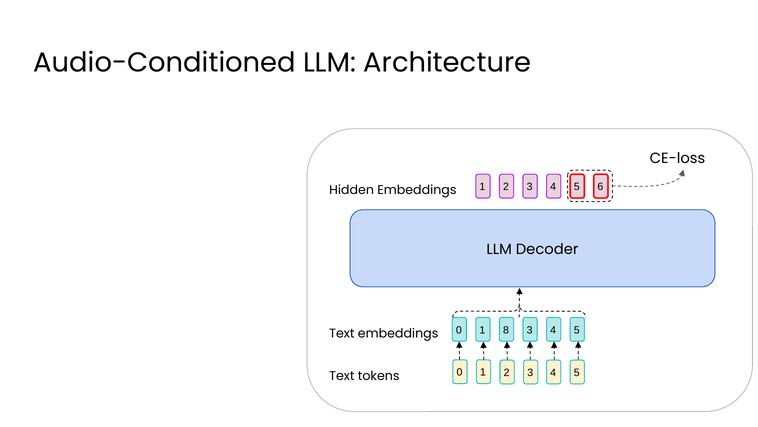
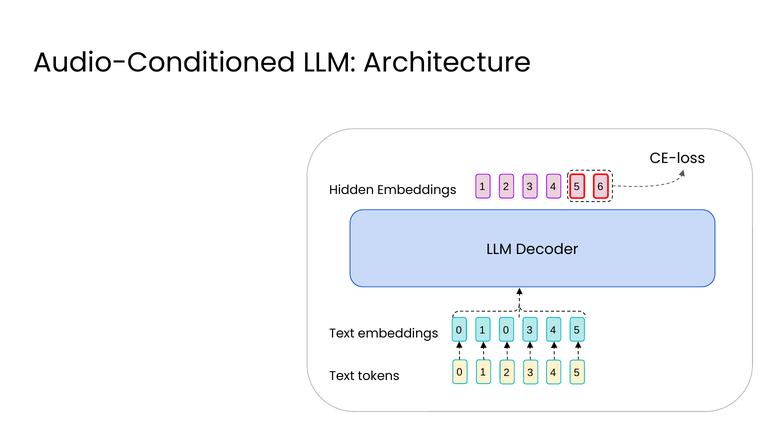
1 8: 8 -> 0
